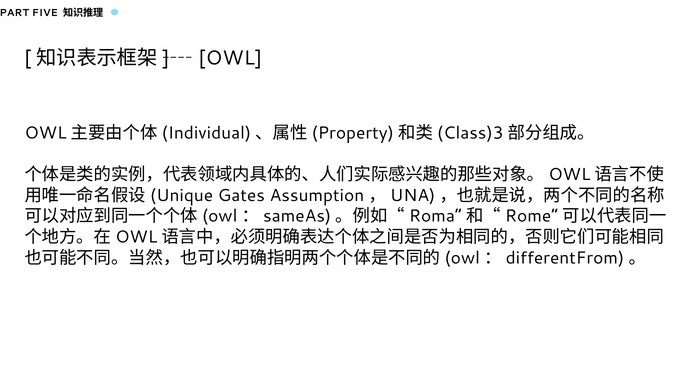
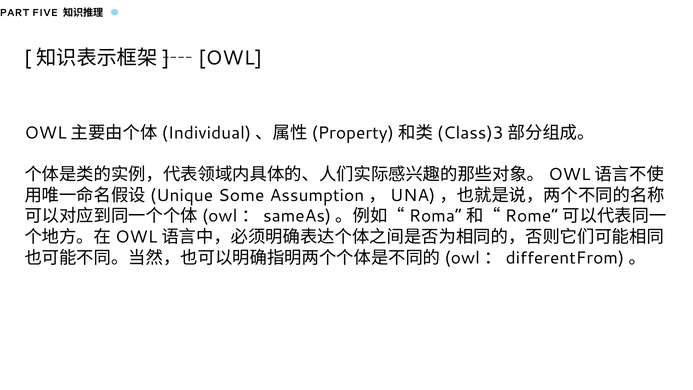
Gates: Gates -> Some
